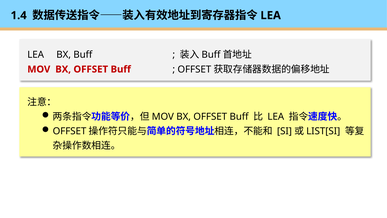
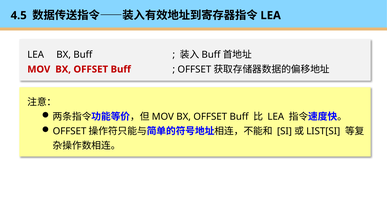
1.4: 1.4 -> 4.5
